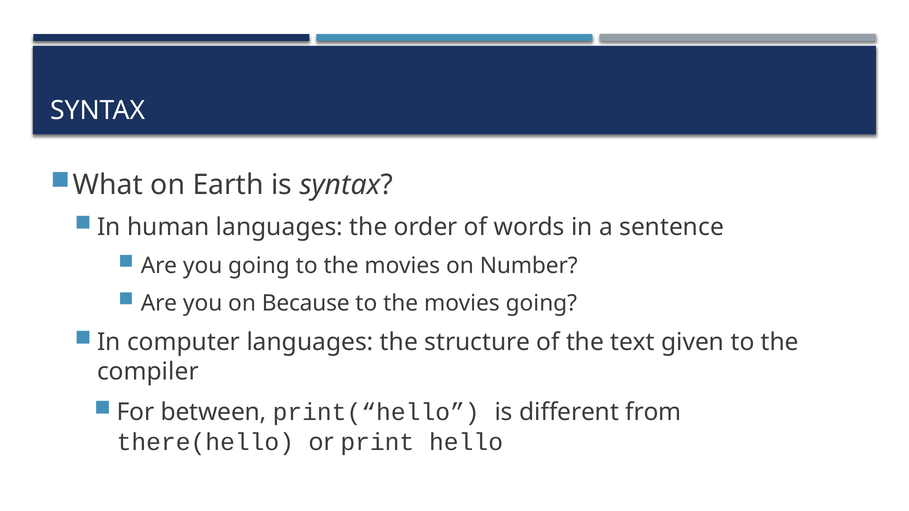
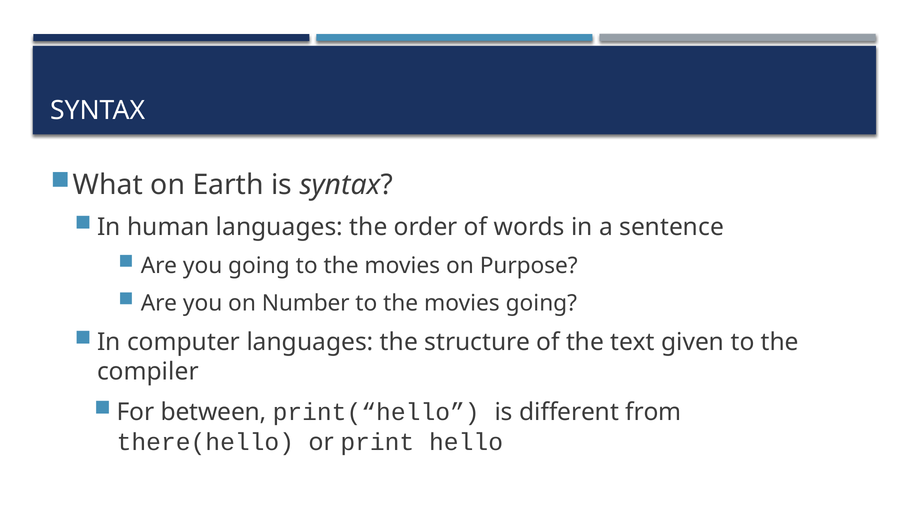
Number: Number -> Purpose
Because: Because -> Number
